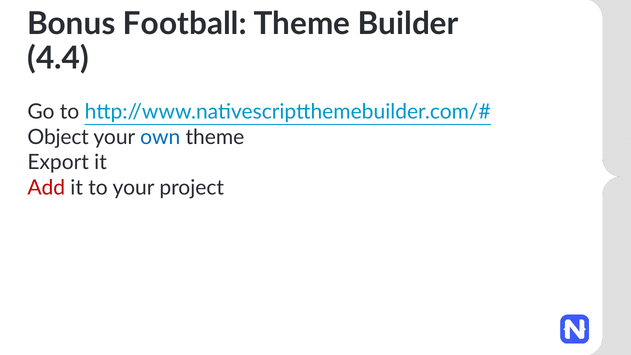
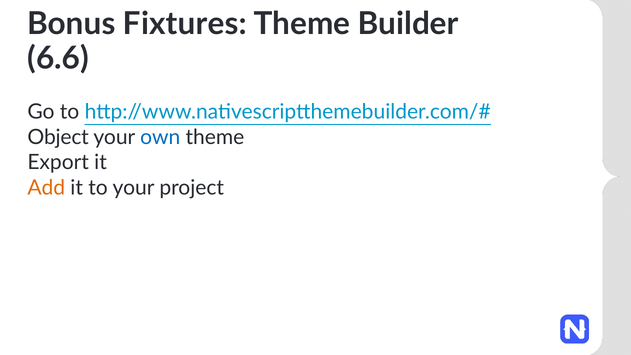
Football: Football -> Fixtures
4.4: 4.4 -> 6.6
Add colour: red -> orange
